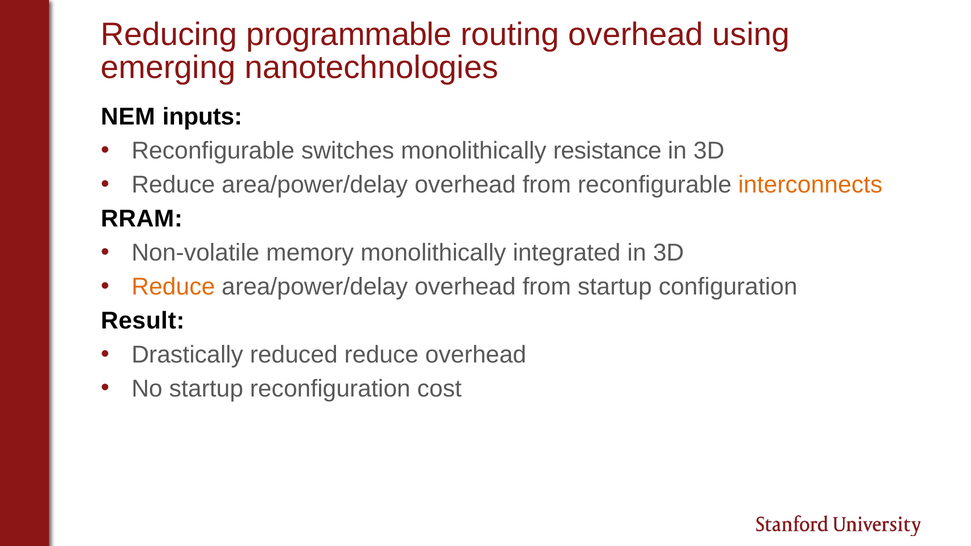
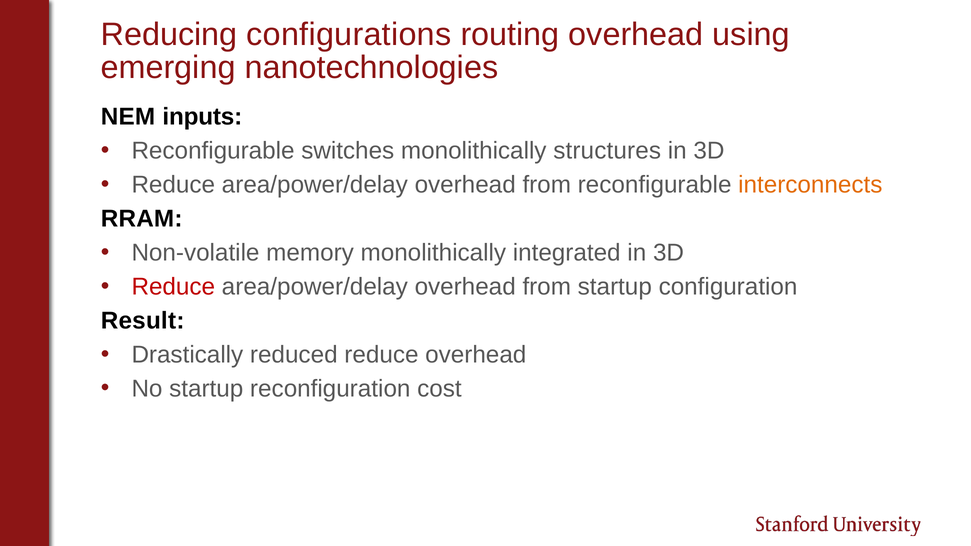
programmable: programmable -> configurations
resistance: resistance -> structures
Reduce at (173, 287) colour: orange -> red
